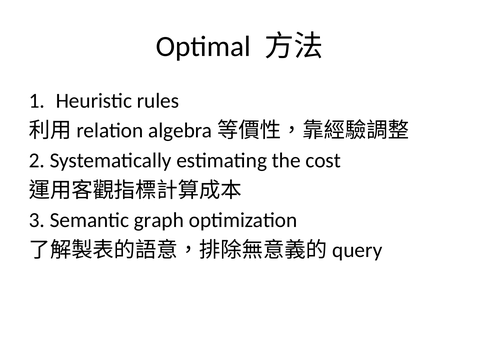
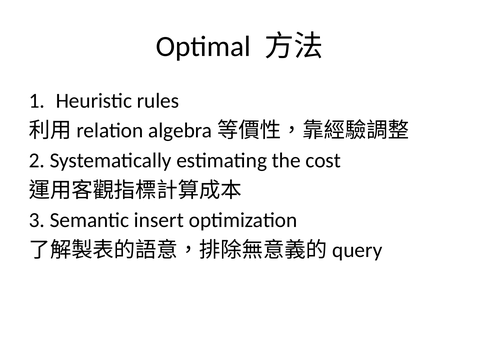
graph: graph -> insert
